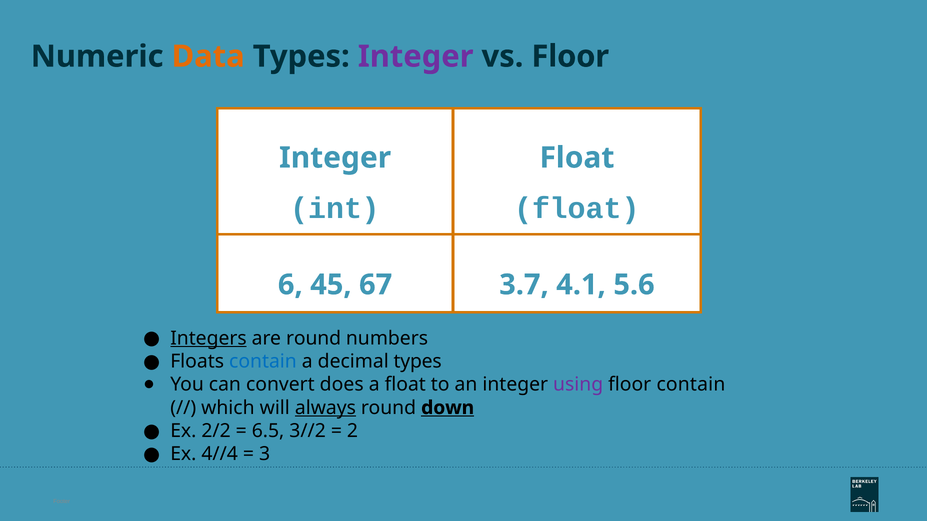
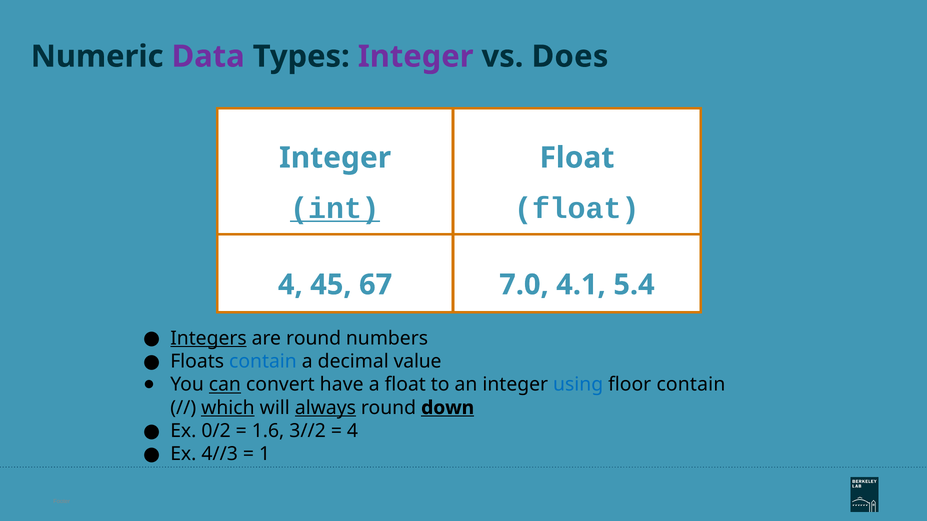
Data colour: orange -> purple
vs Floor: Floor -> Does
int underline: none -> present
6 at (290, 285): 6 -> 4
3.7: 3.7 -> 7.0
5.6: 5.6 -> 5.4
decimal types: types -> value
can underline: none -> present
does: does -> have
using colour: purple -> blue
which underline: none -> present
2/2: 2/2 -> 0/2
6.5: 6.5 -> 1.6
2 at (352, 431): 2 -> 4
4//4: 4//4 -> 4//3
3: 3 -> 1
